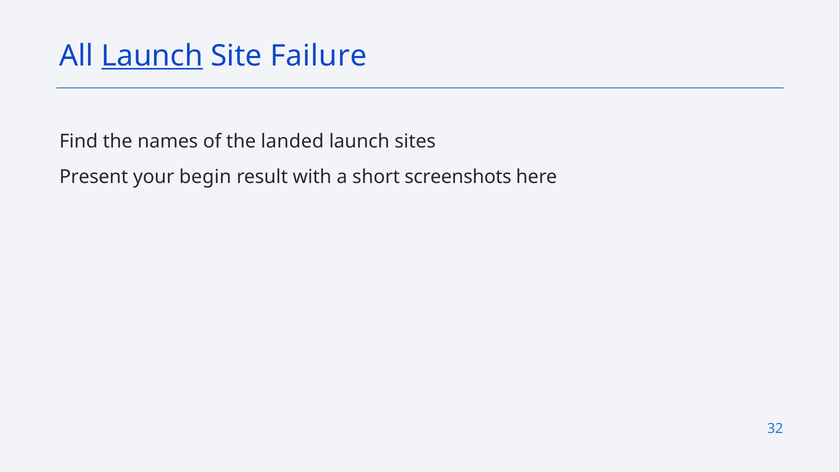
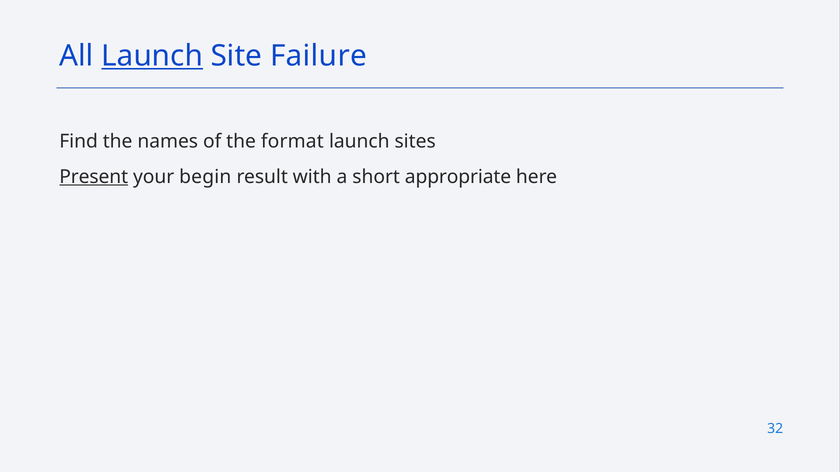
landed: landed -> format
Present underline: none -> present
screenshots: screenshots -> appropriate
